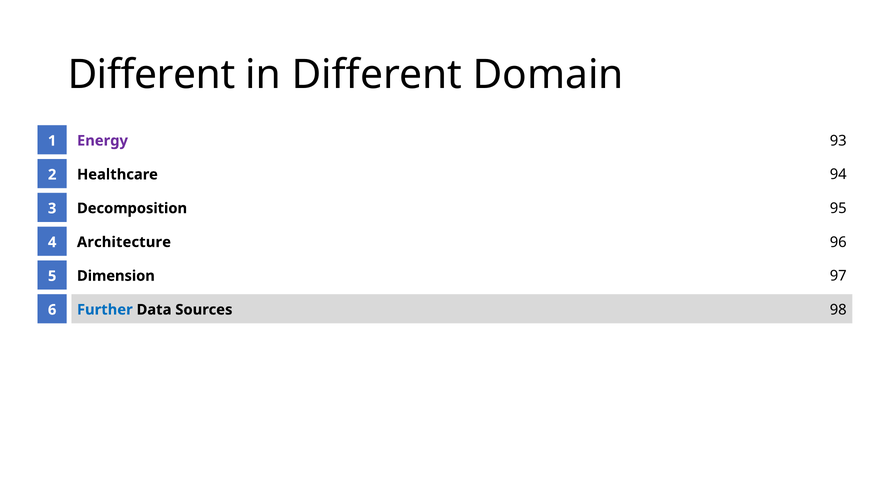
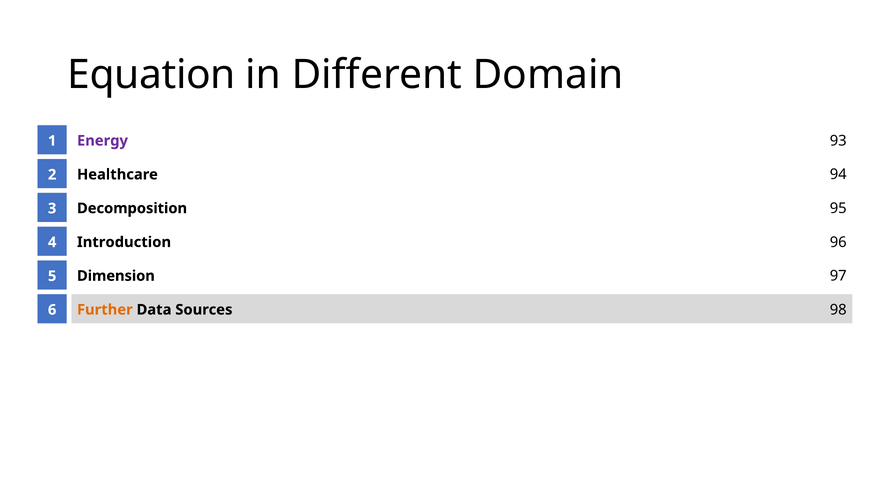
Different at (152, 75): Different -> Equation
Architecture: Architecture -> Introduction
Further colour: blue -> orange
